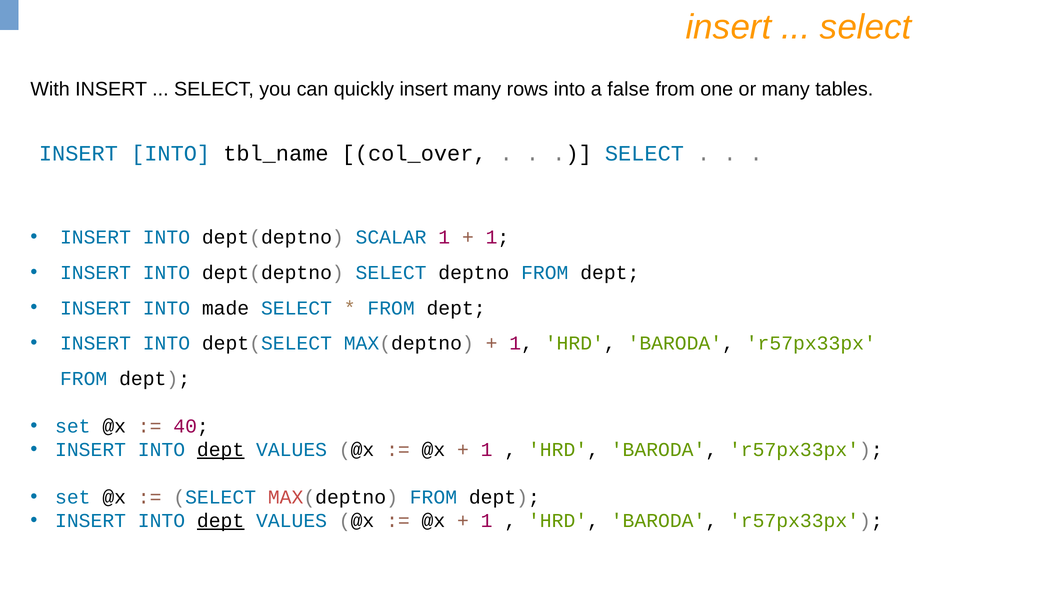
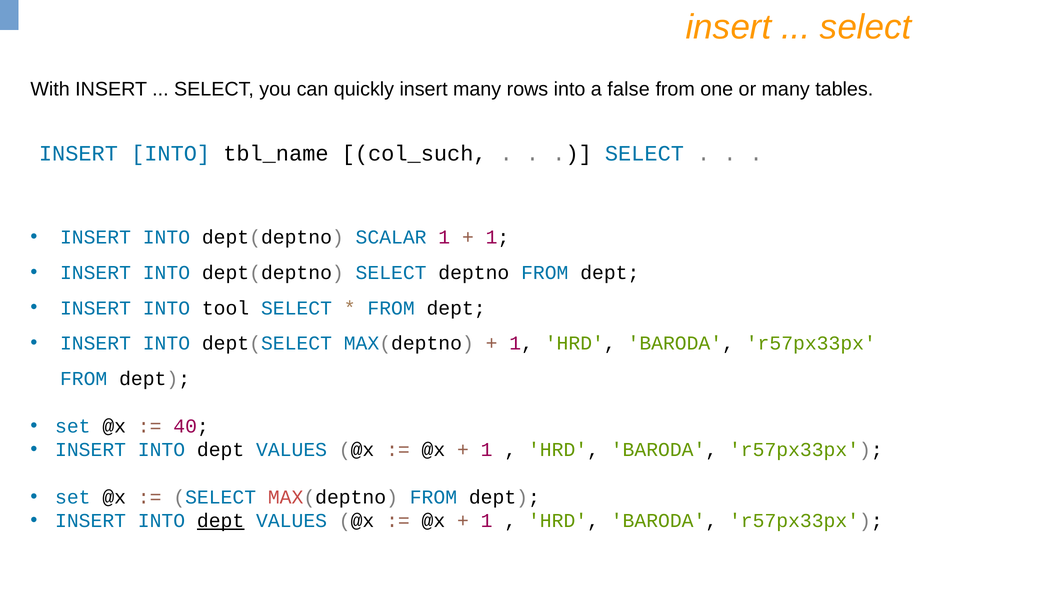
col_over: col_over -> col_such
made: made -> tool
dept at (221, 450) underline: present -> none
